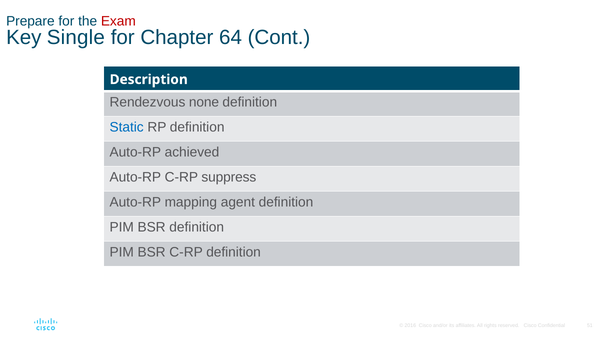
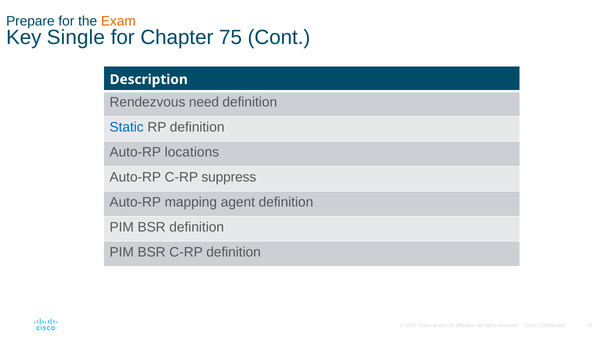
Exam colour: red -> orange
64: 64 -> 75
none: none -> need
achieved: achieved -> locations
